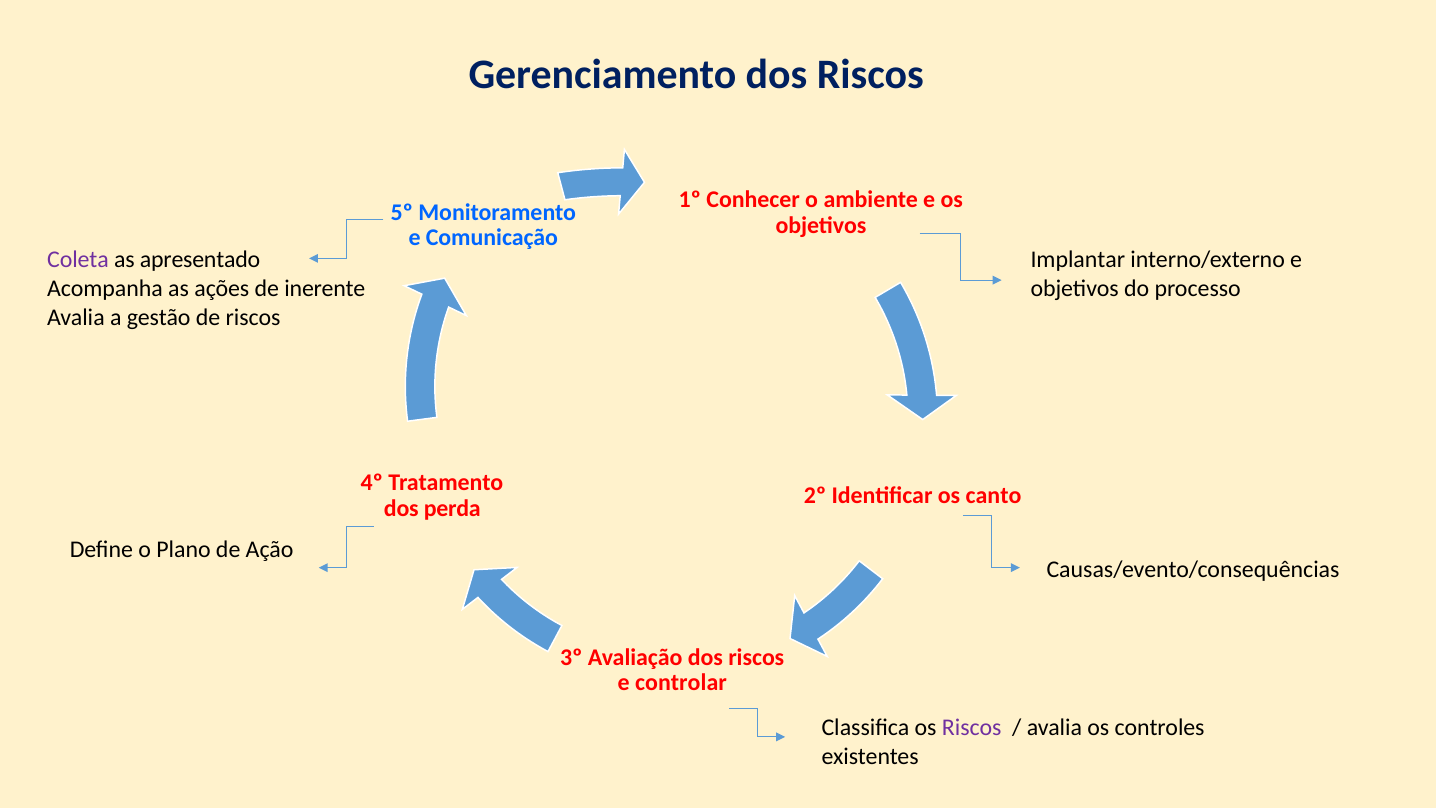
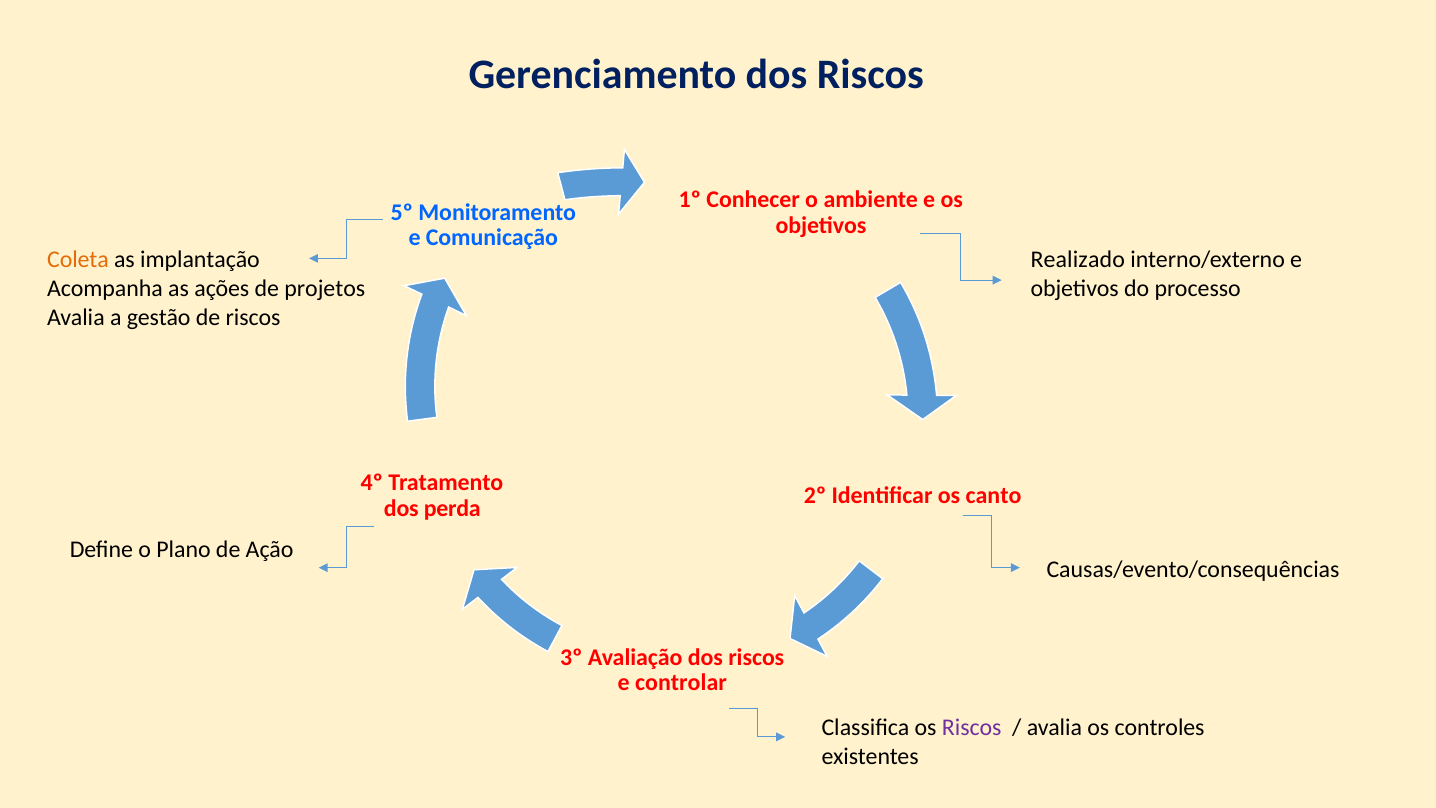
Coleta colour: purple -> orange
apresentado: apresentado -> implantação
Implantar: Implantar -> Realizado
inerente: inerente -> projetos
